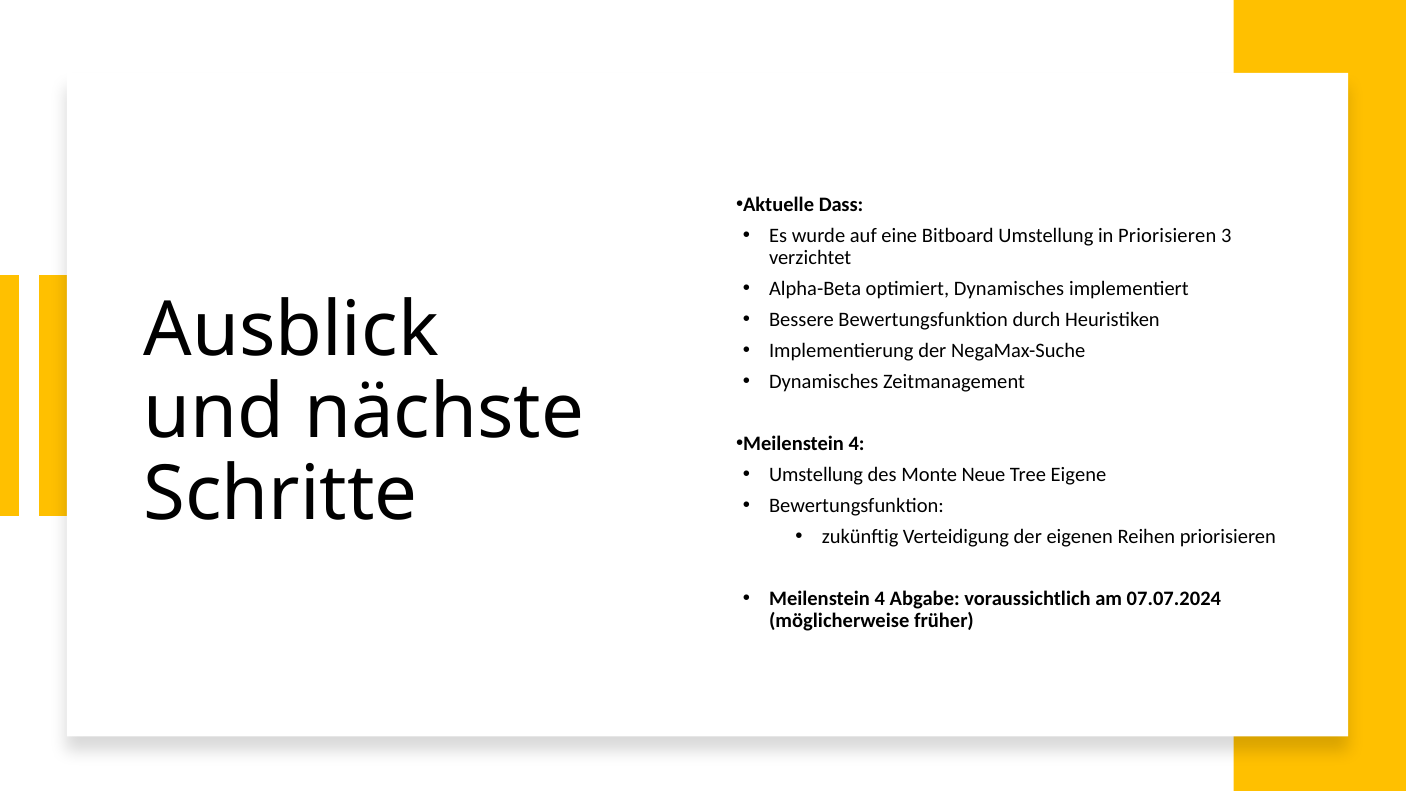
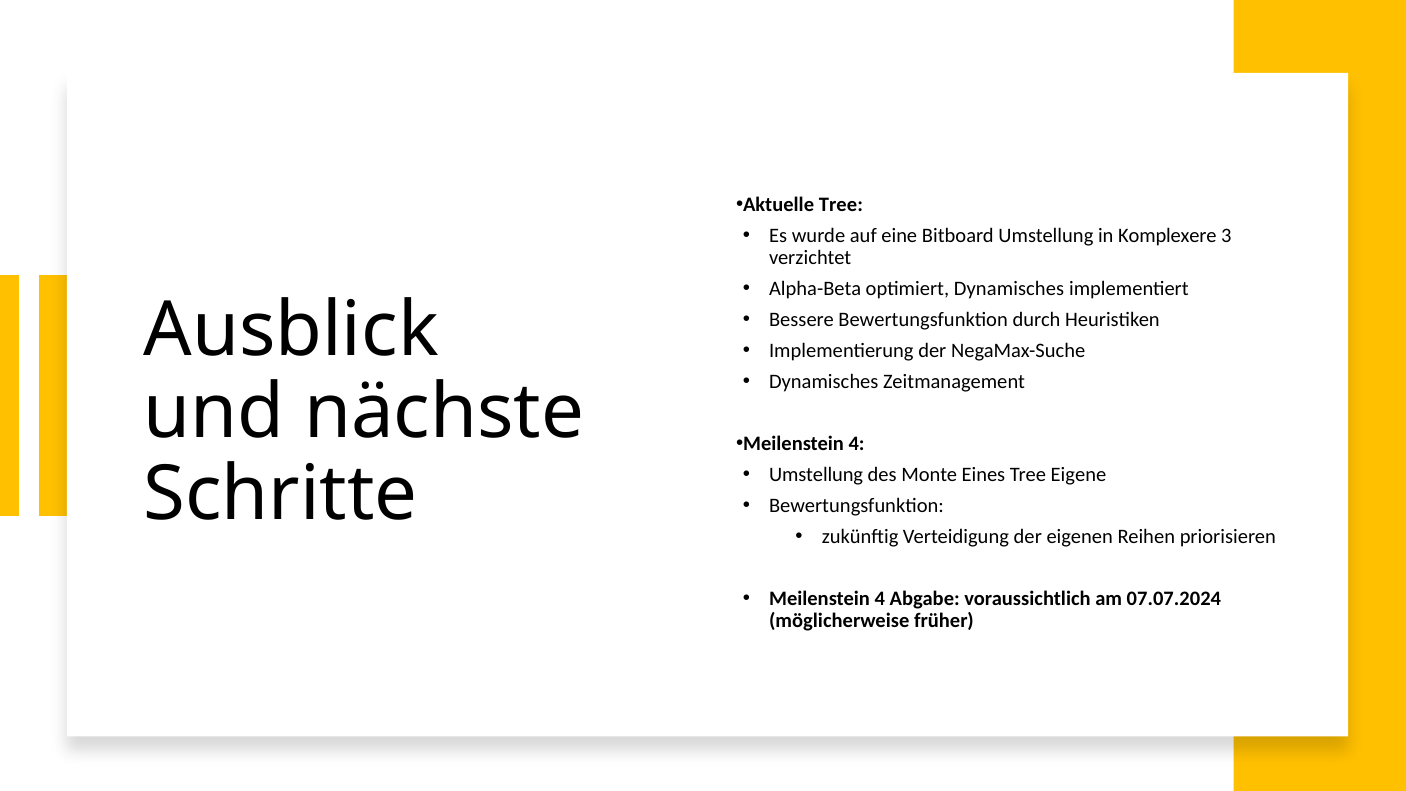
Aktuelle Dass: Dass -> Tree
in Priorisieren: Priorisieren -> Komplexere
Neue: Neue -> Eines
